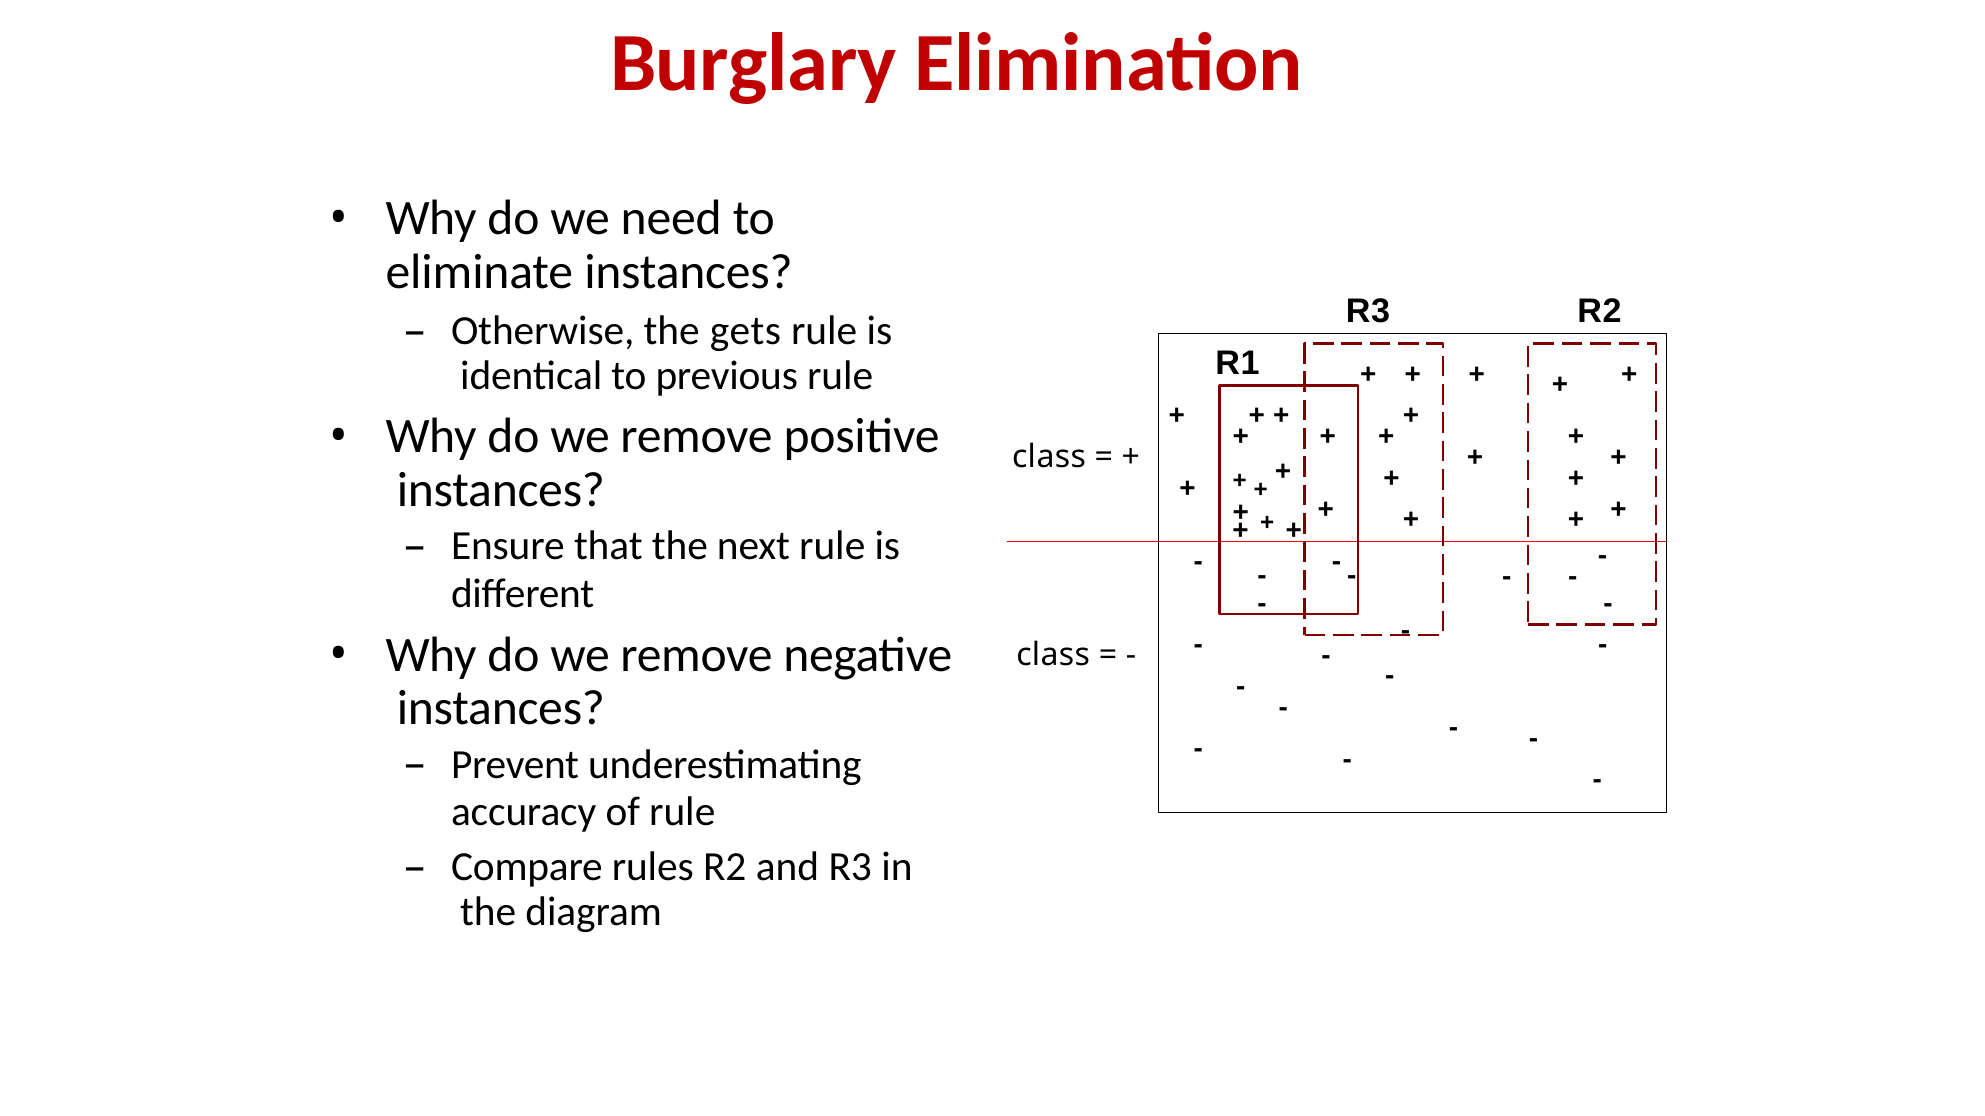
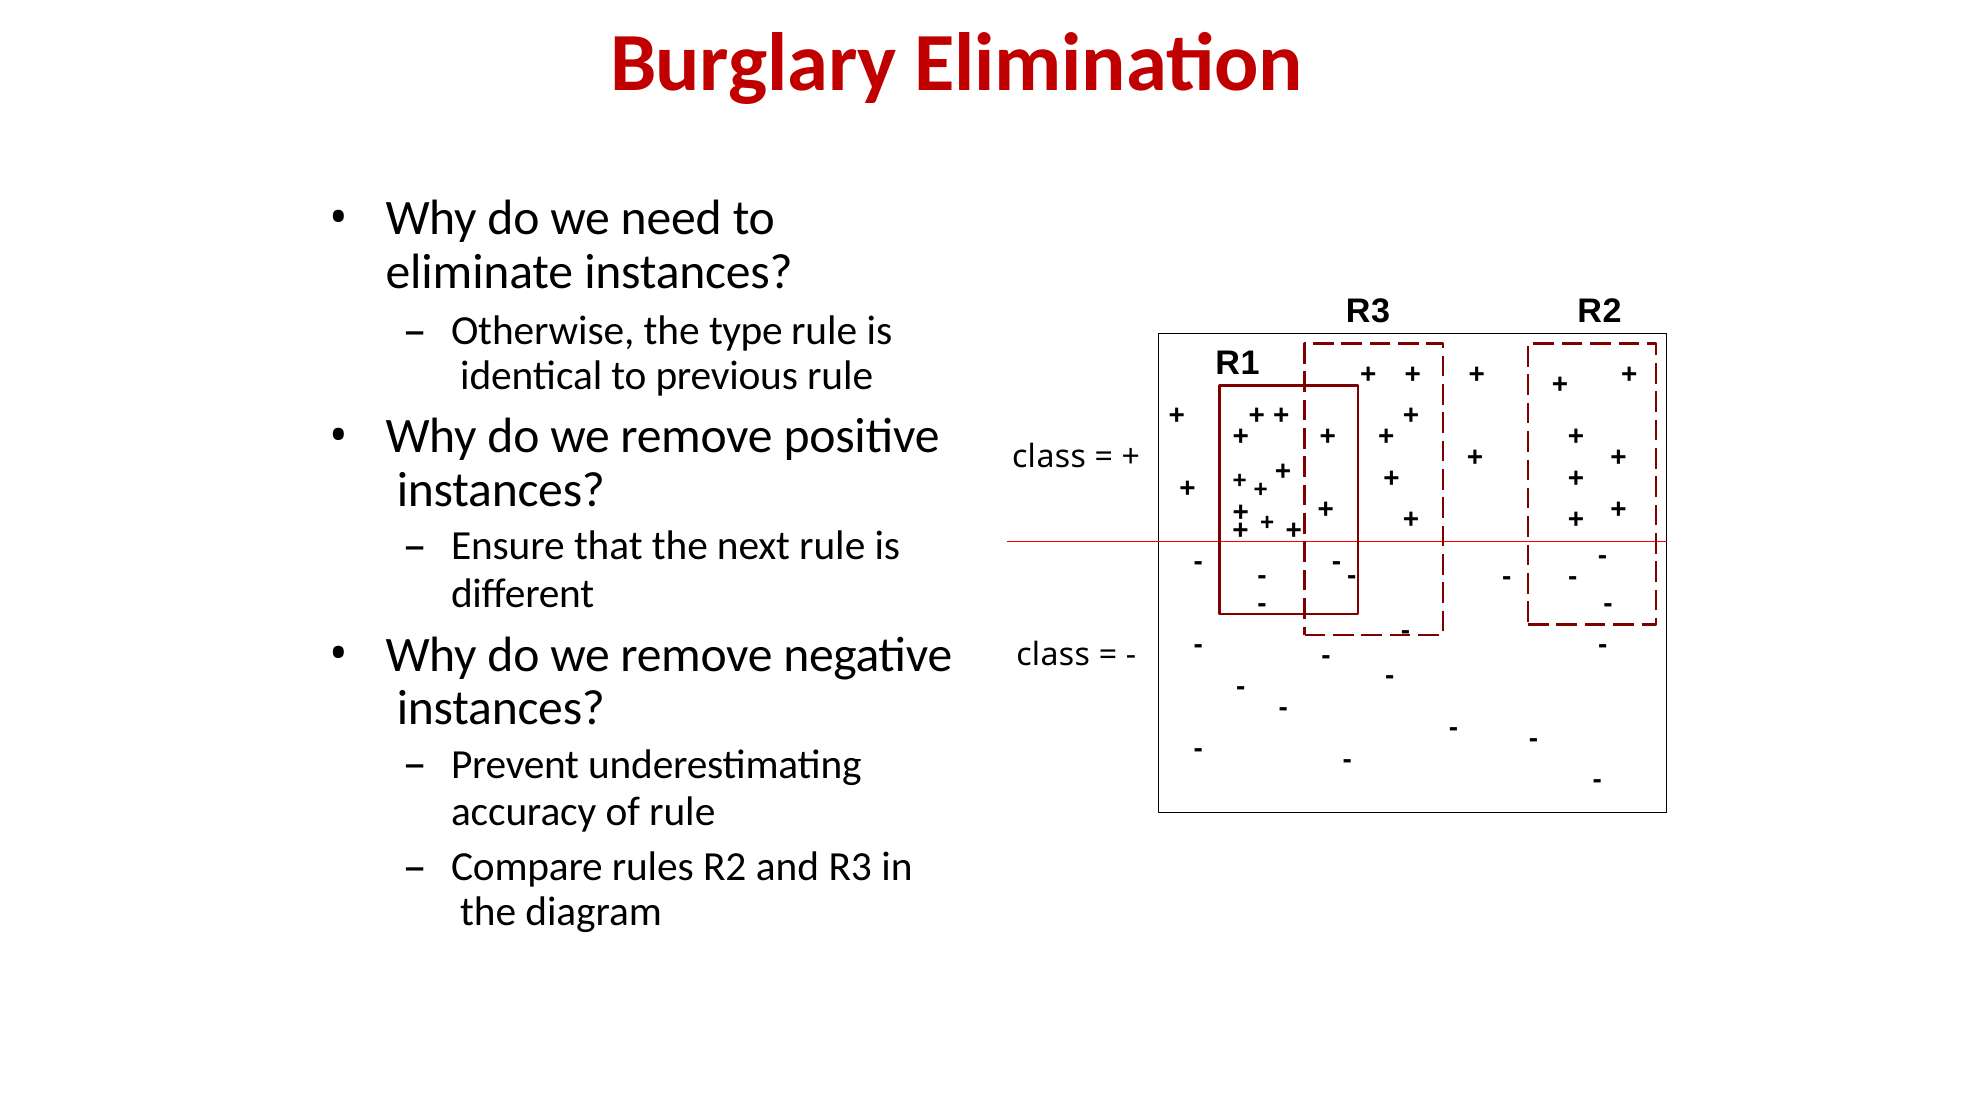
gets: gets -> type
